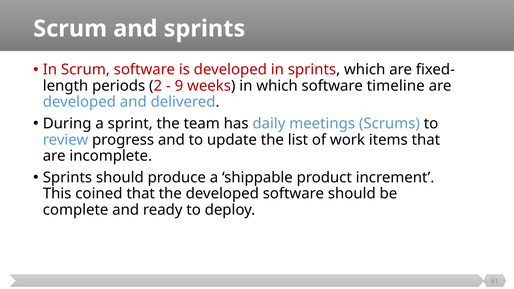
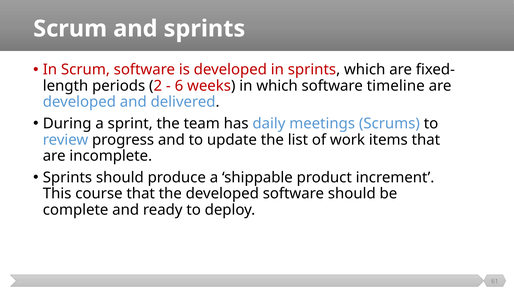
9: 9 -> 6
coined: coined -> course
